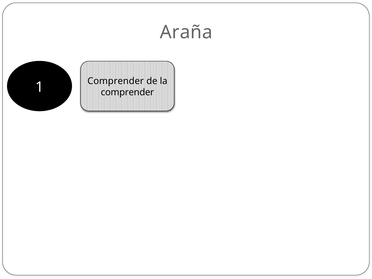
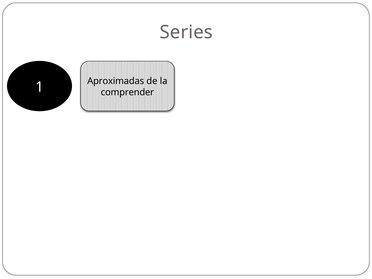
Araña: Araña -> Series
1 Comprender: Comprender -> Aproximadas
